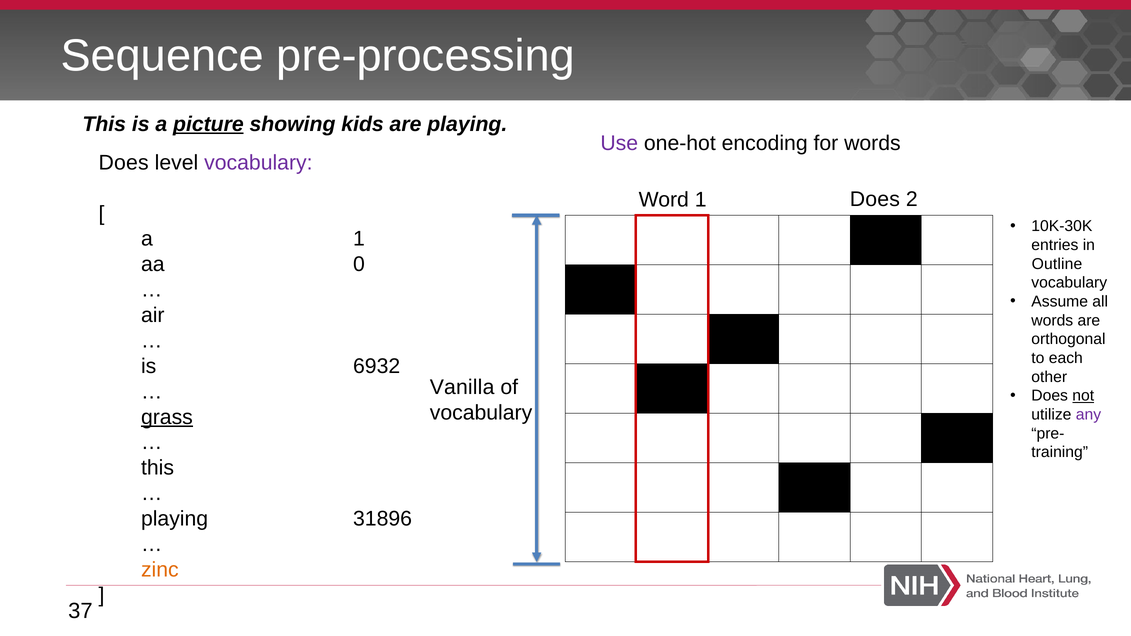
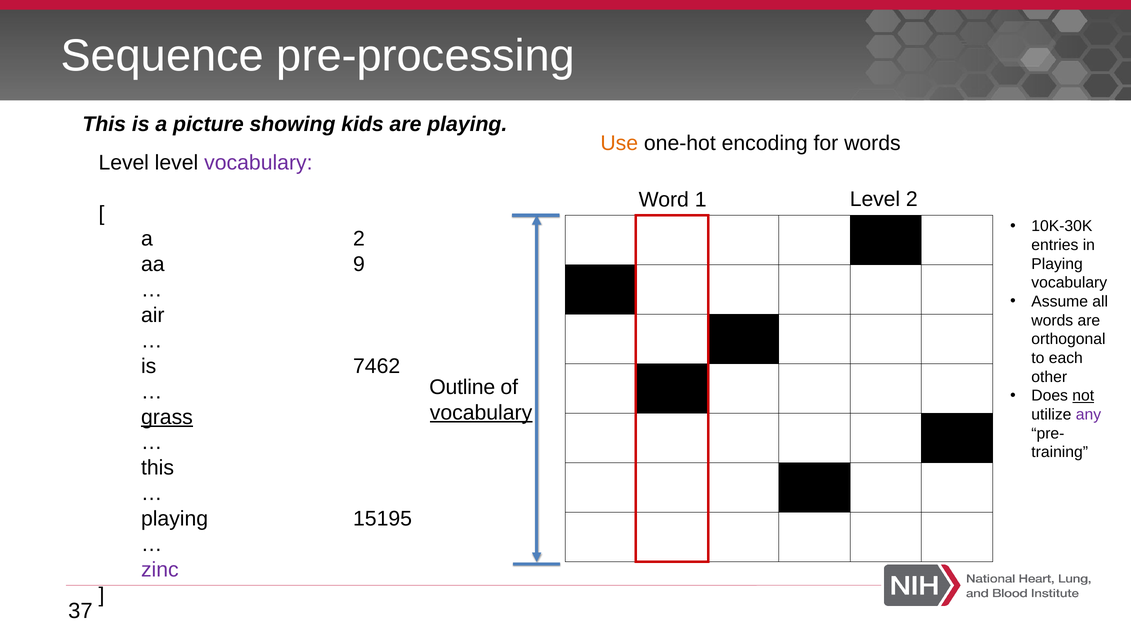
picture underline: present -> none
Use colour: purple -> orange
Does at (124, 163): Does -> Level
1 Does: Does -> Level
a 1: 1 -> 2
0: 0 -> 9
Outline at (1057, 264): Outline -> Playing
6932: 6932 -> 7462
Vanilla: Vanilla -> Outline
vocabulary at (481, 413) underline: none -> present
31896: 31896 -> 15195
zinc colour: orange -> purple
